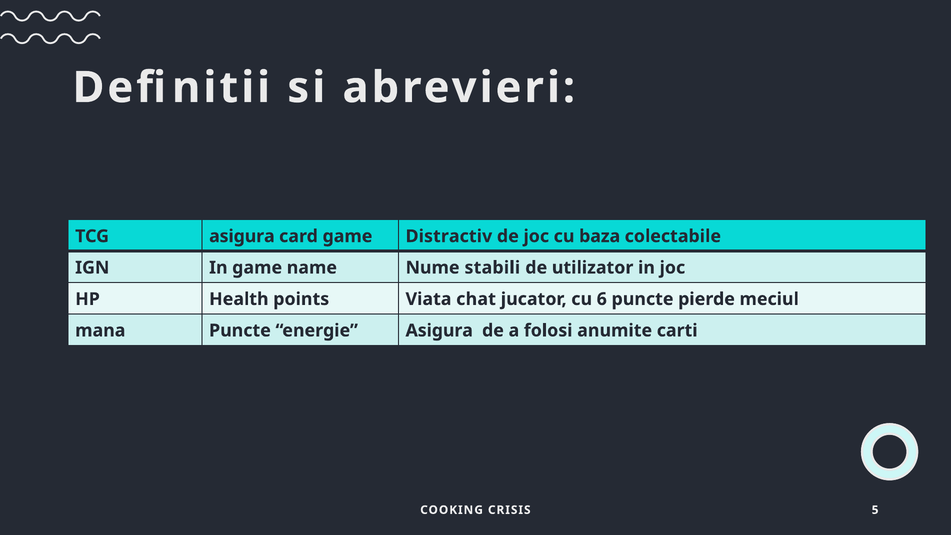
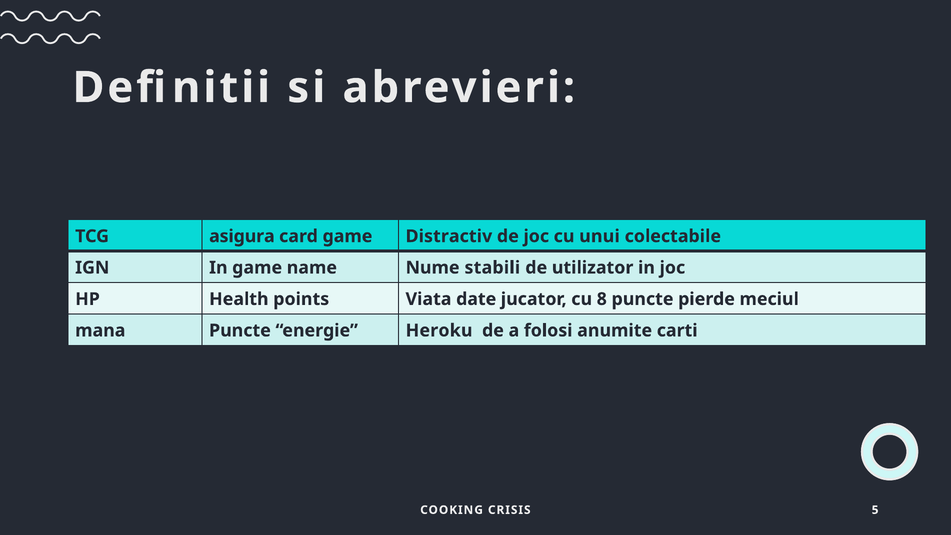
baza: baza -> unui
chat: chat -> date
6: 6 -> 8
energie Asigura: Asigura -> Heroku
